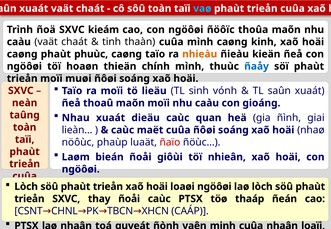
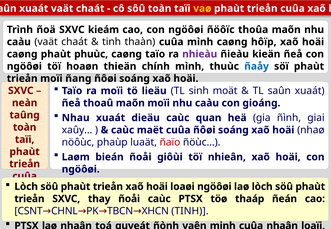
vaø at (202, 8) colour: light blue -> yellow
kinh: kinh -> hôïp
nhieàu colour: orange -> purple
muøi: muøi -> ñang
vónh: vónh -> moät
lieàn…: lieàn… -> xaûy…
CAÁP at (190, 211): CAÁP -> TINH
